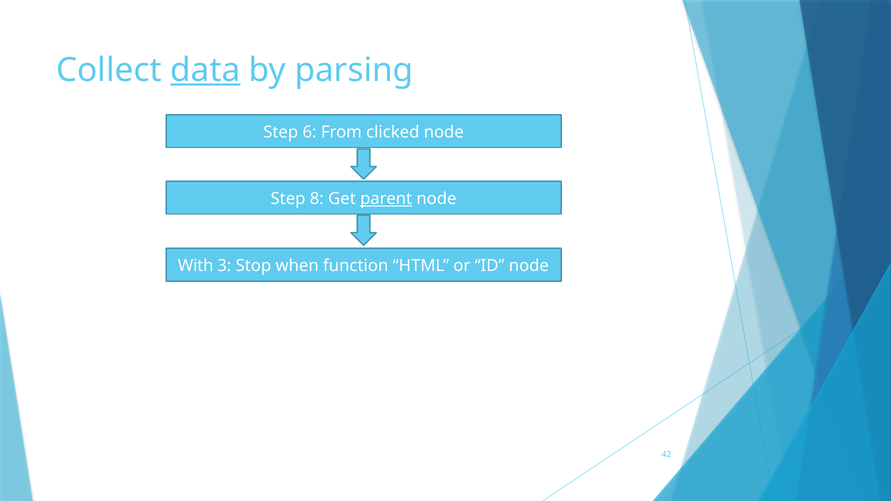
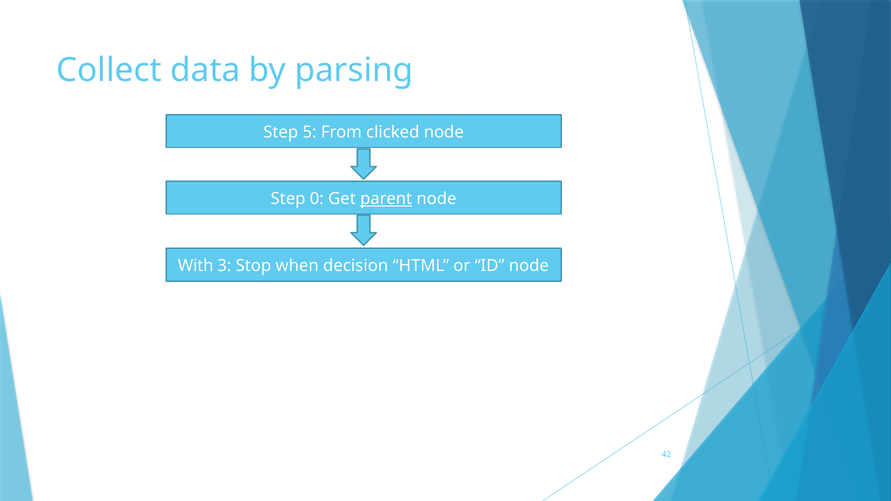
data underline: present -> none
6: 6 -> 5
8: 8 -> 0
function: function -> decision
